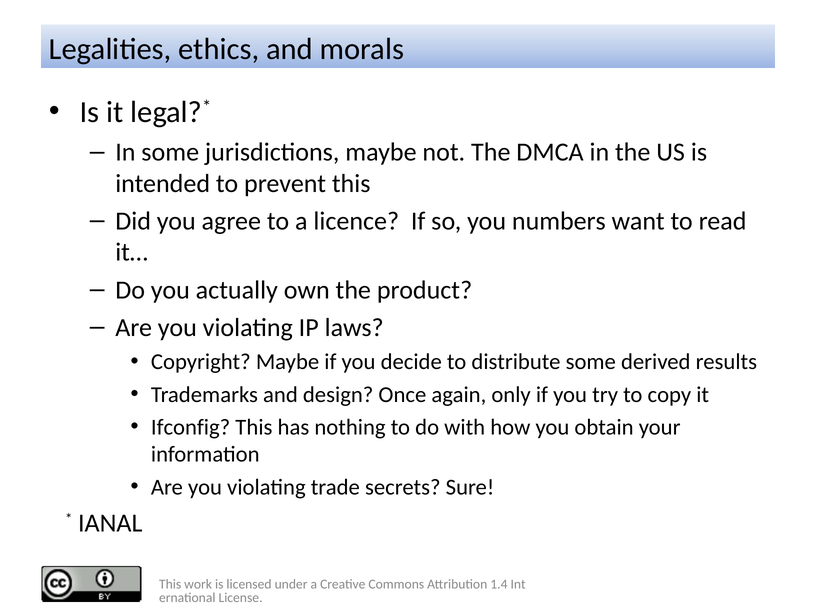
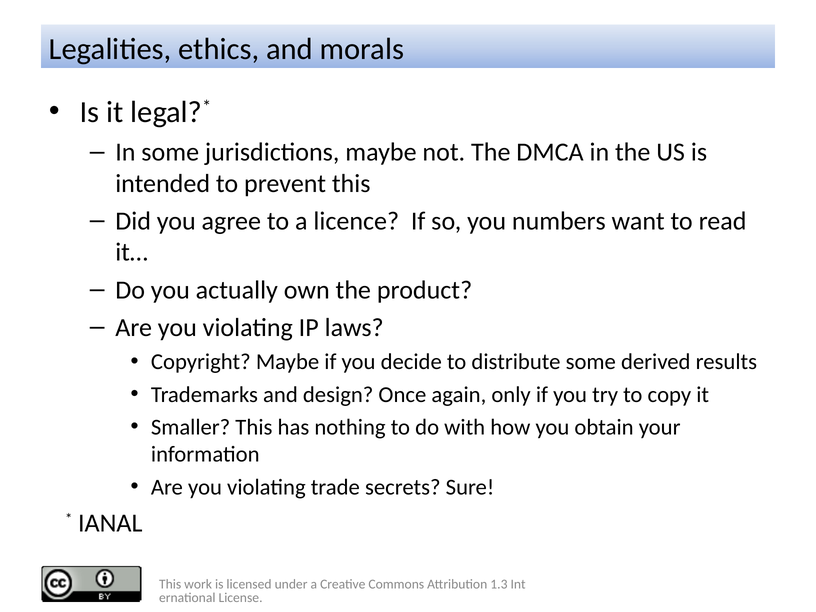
Ifconfig: Ifconfig -> Smaller
1.4: 1.4 -> 1.3
